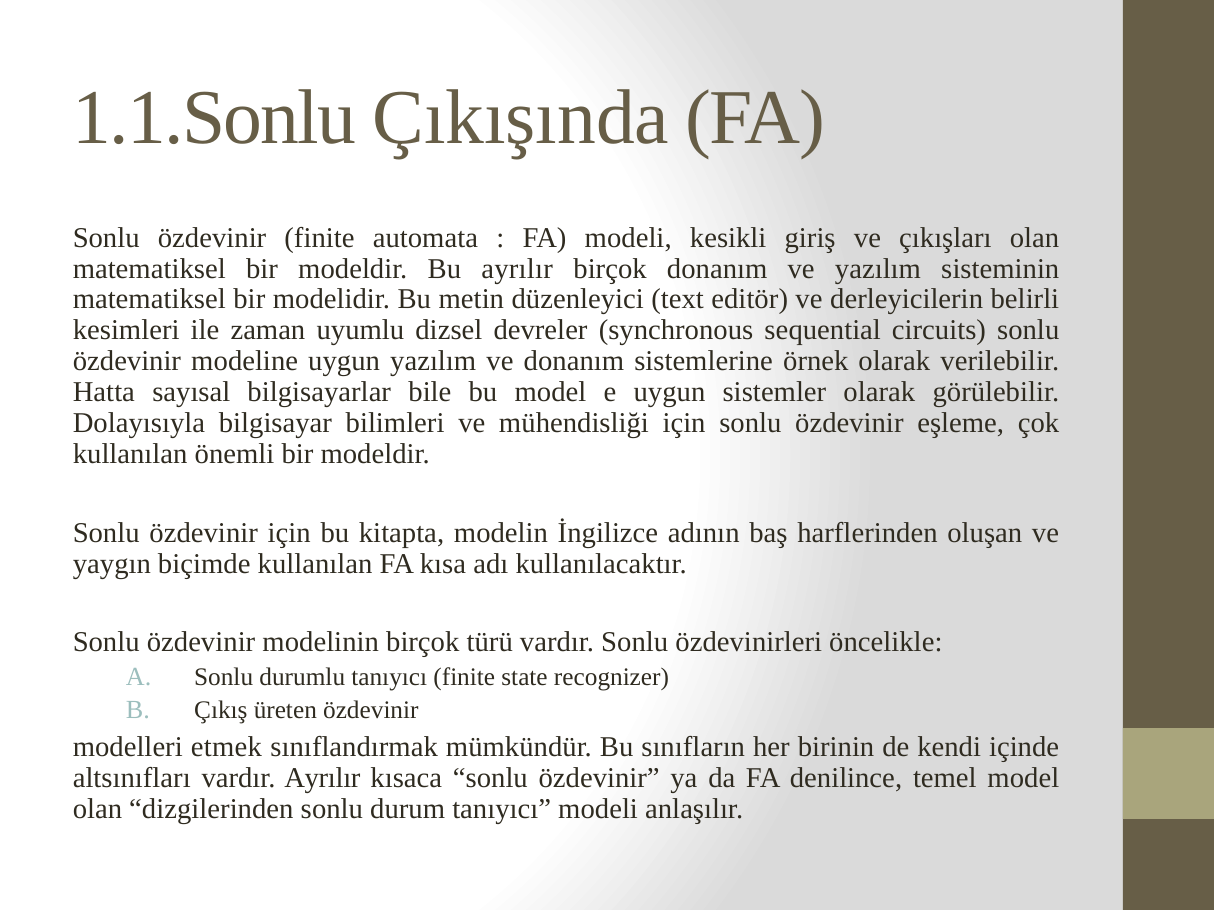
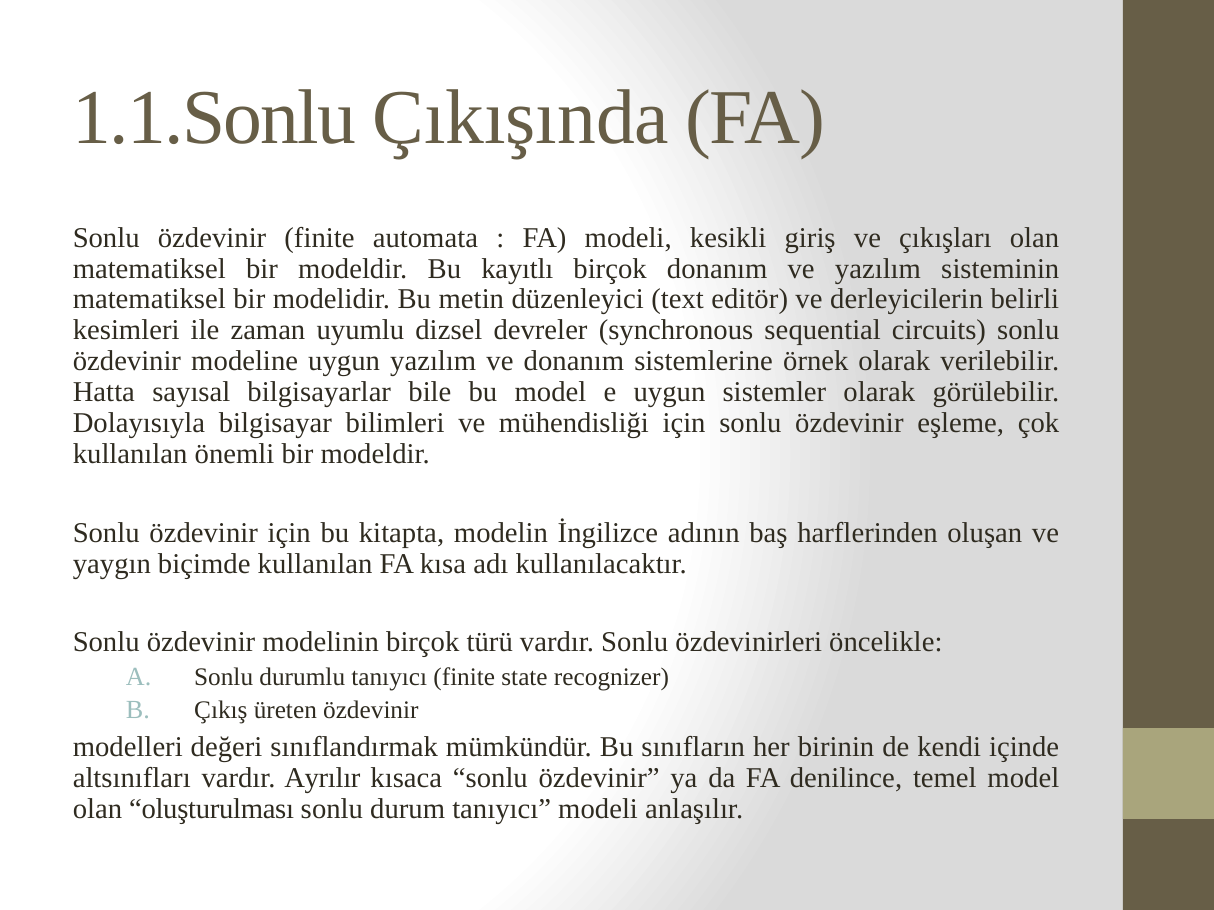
Bu ayrılır: ayrılır -> kayıtlı
etmek: etmek -> değeri
dizgilerinden: dizgilerinden -> oluşturulması
